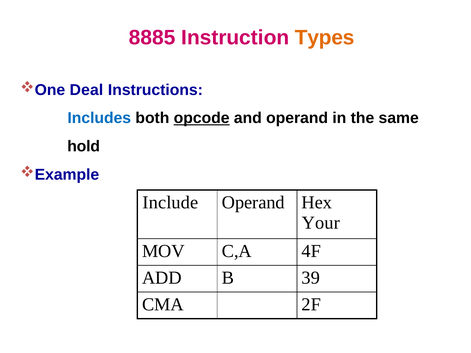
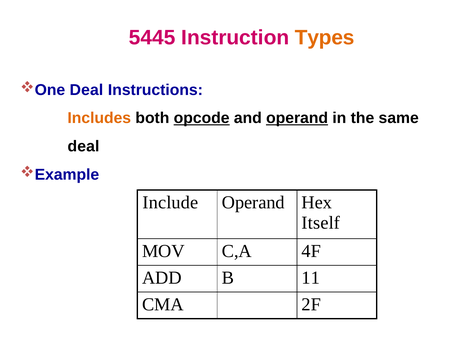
8885: 8885 -> 5445
Includes colour: blue -> orange
operand at (297, 118) underline: none -> present
hold at (84, 146): hold -> deal
Your: Your -> Itself
39: 39 -> 11
